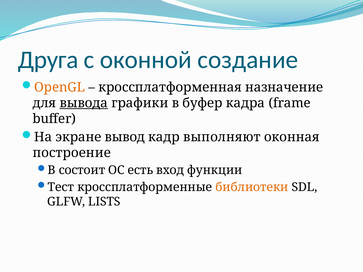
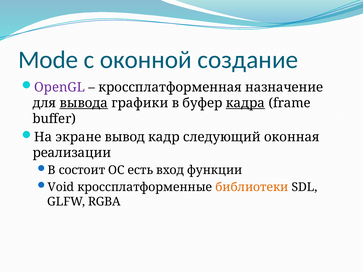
Друга: Друга -> Mode
OpenGL colour: orange -> purple
кадра underline: none -> present
выполняют: выполняют -> следующий
построение: построение -> реализации
Тест: Тест -> Void
LISTS: LISTS -> RGBA
